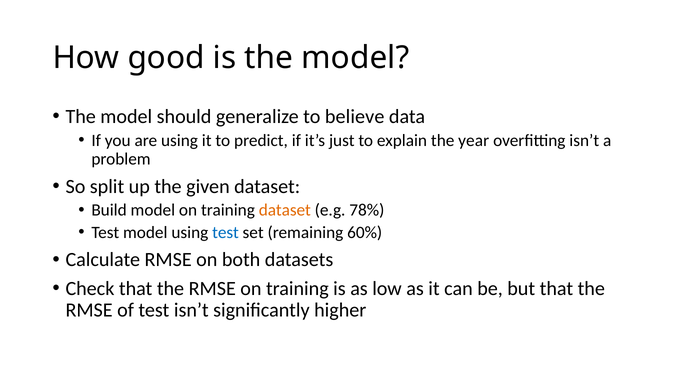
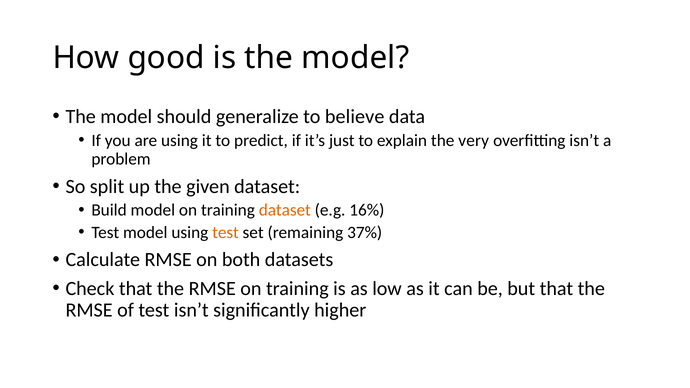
year: year -> very
78%: 78% -> 16%
test at (226, 232) colour: blue -> orange
60%: 60% -> 37%
